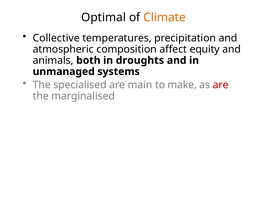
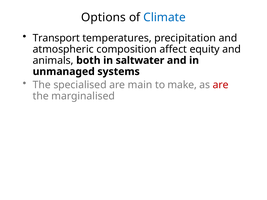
Optimal: Optimal -> Options
Climate colour: orange -> blue
Collective: Collective -> Transport
droughts: droughts -> saltwater
